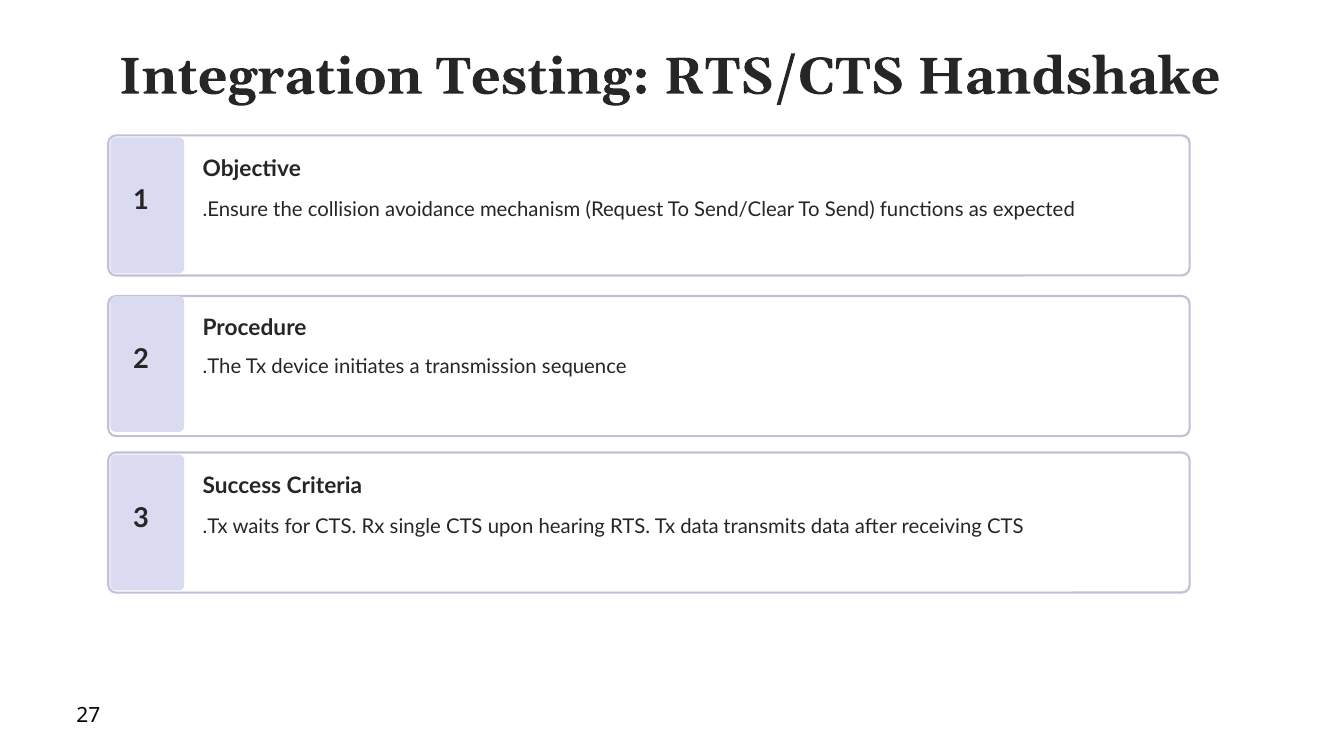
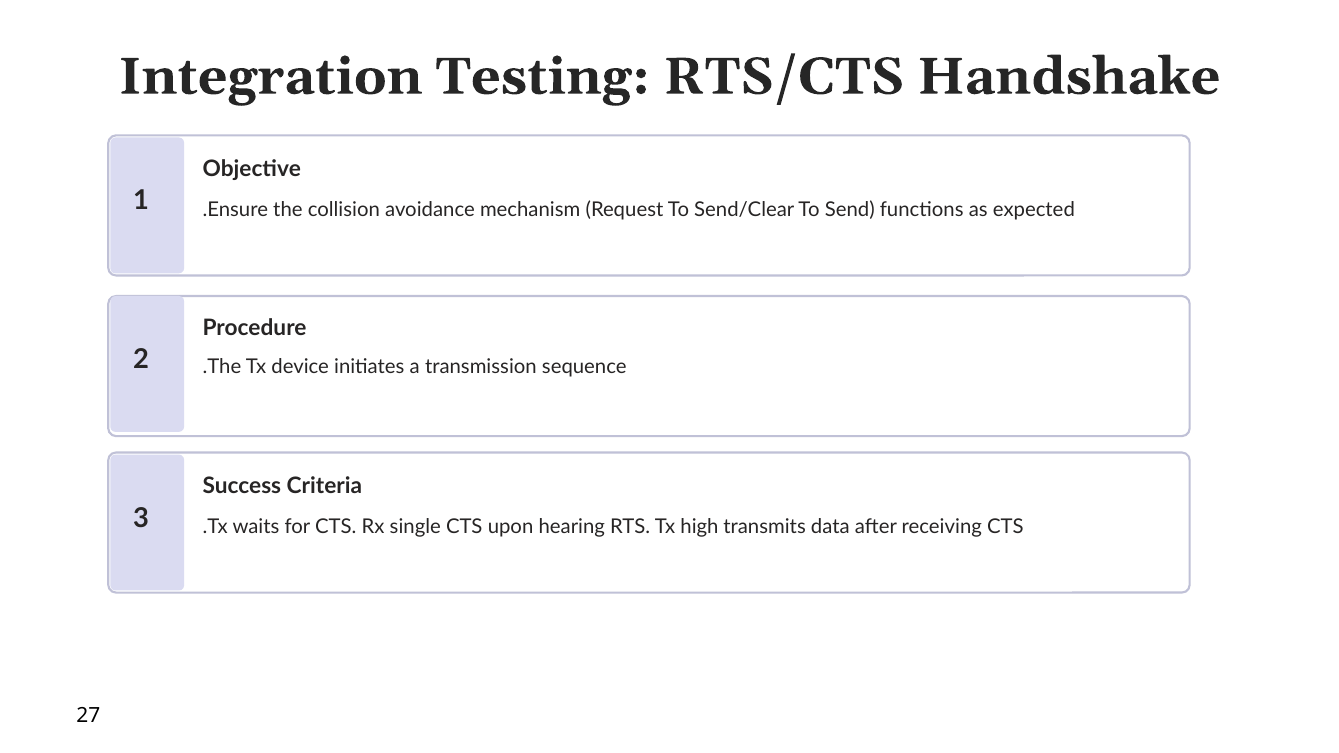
Tx data: data -> high
